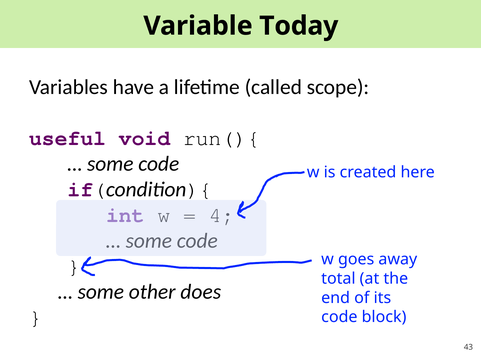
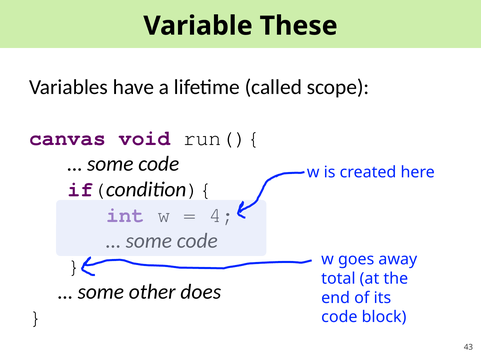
Today: Today -> These
useful: useful -> canvas
